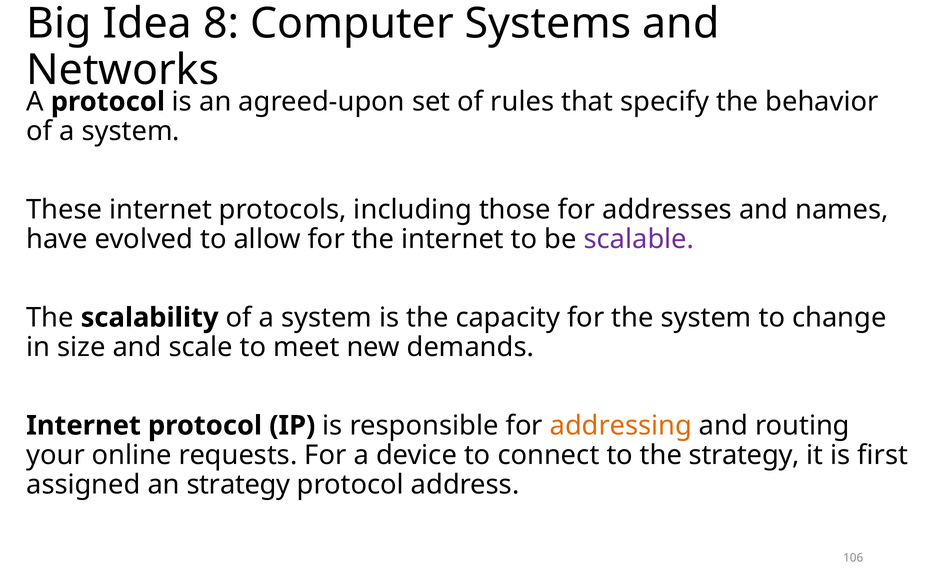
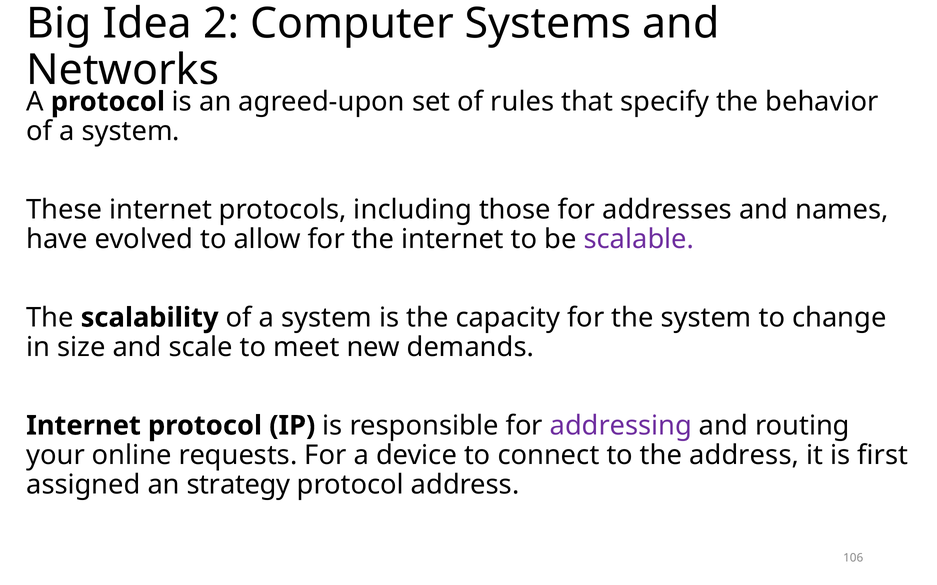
8: 8 -> 2
addressing colour: orange -> purple
the strategy: strategy -> address
